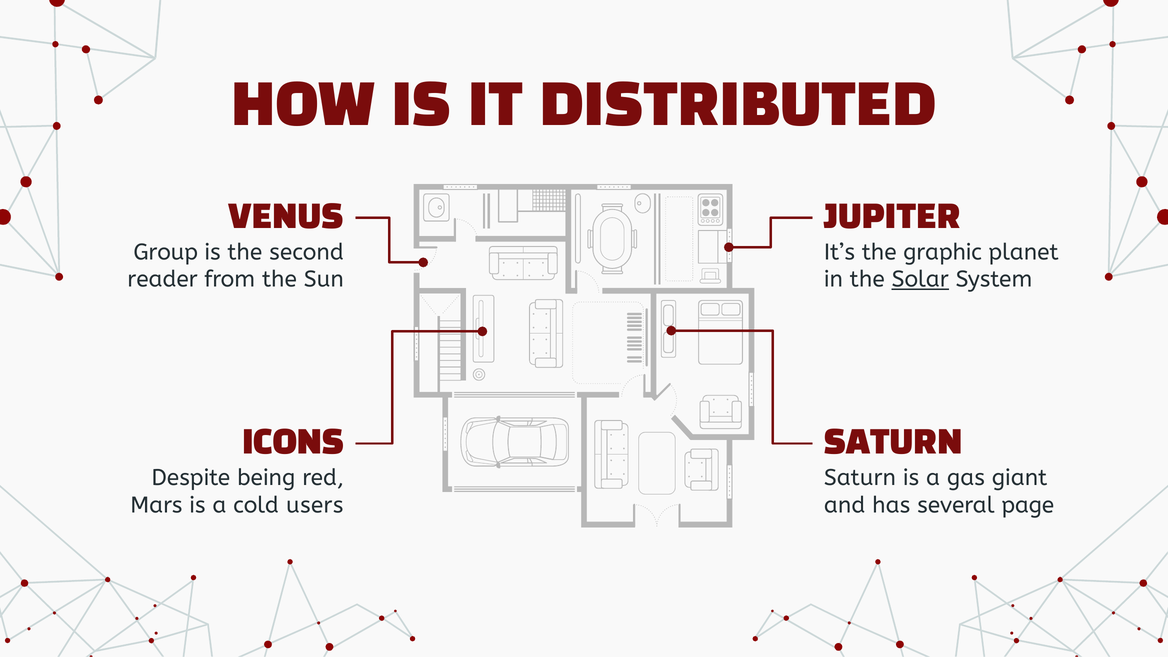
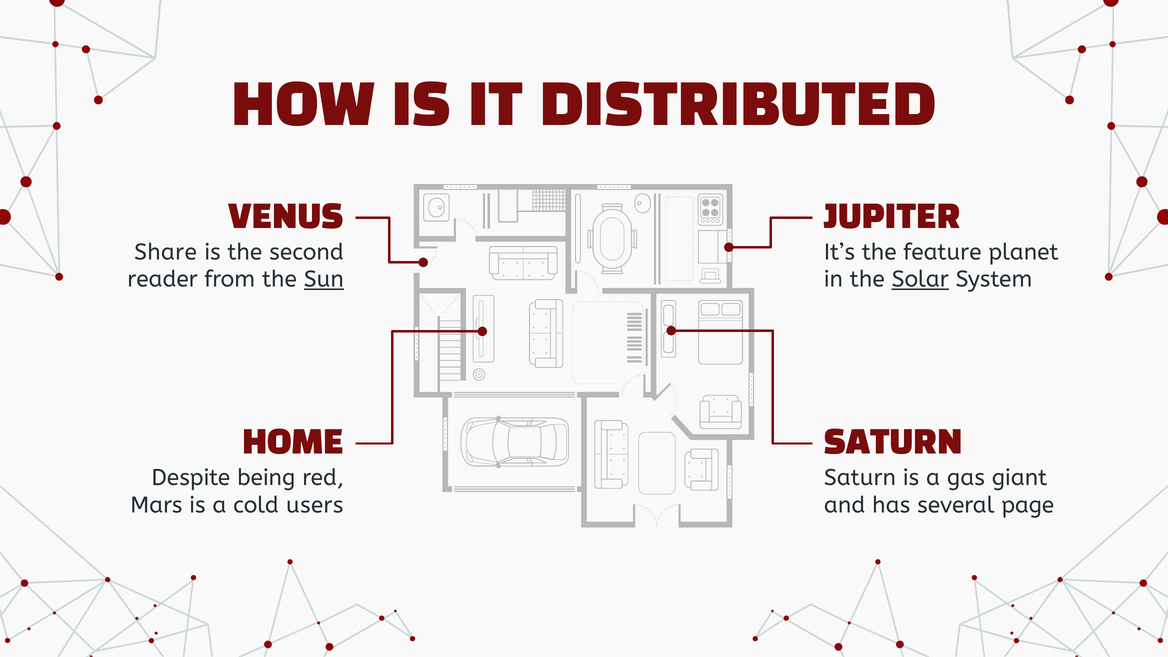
Group: Group -> Share
graphic: graphic -> feature
Sun underline: none -> present
ICONS: ICONS -> HOME
